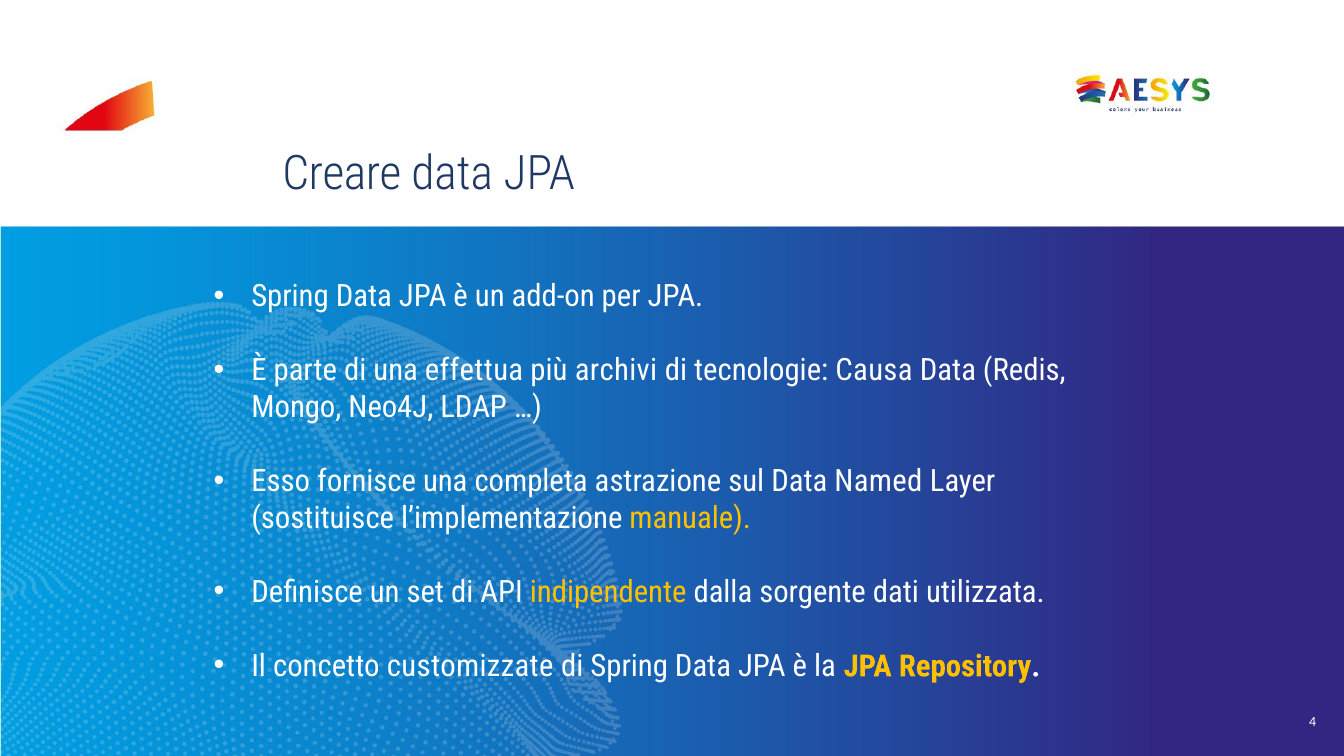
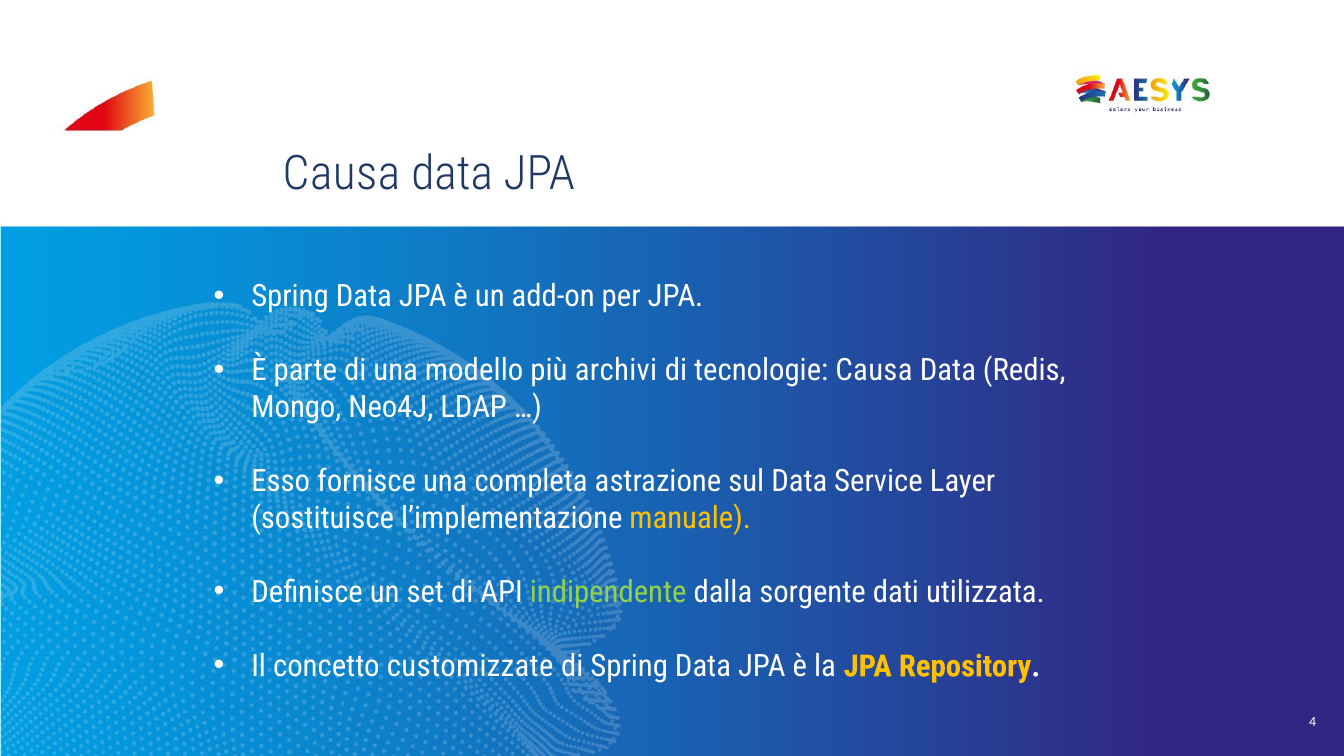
Creare at (342, 174): Creare -> Causa
effettua: effettua -> modello
Named: Named -> Service
indipendente colour: yellow -> light green
